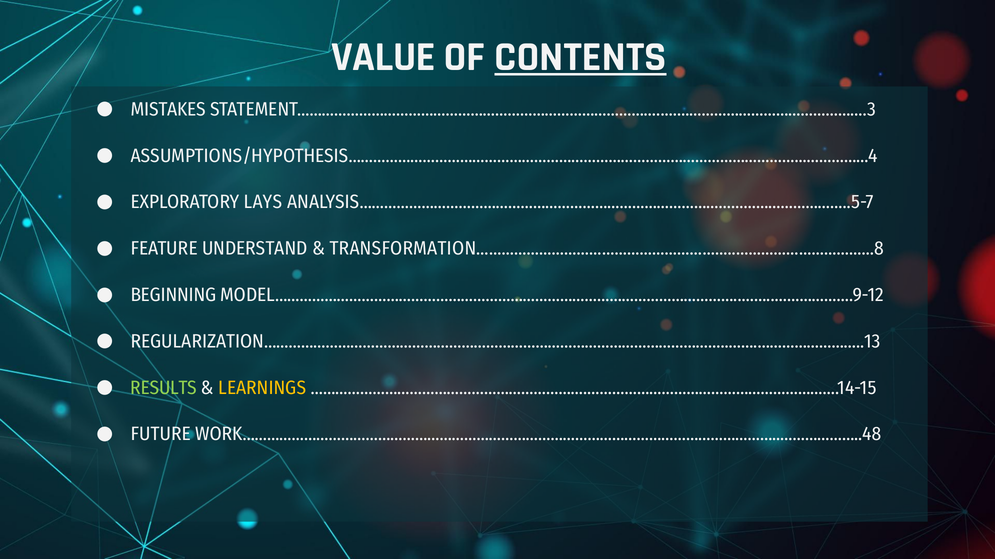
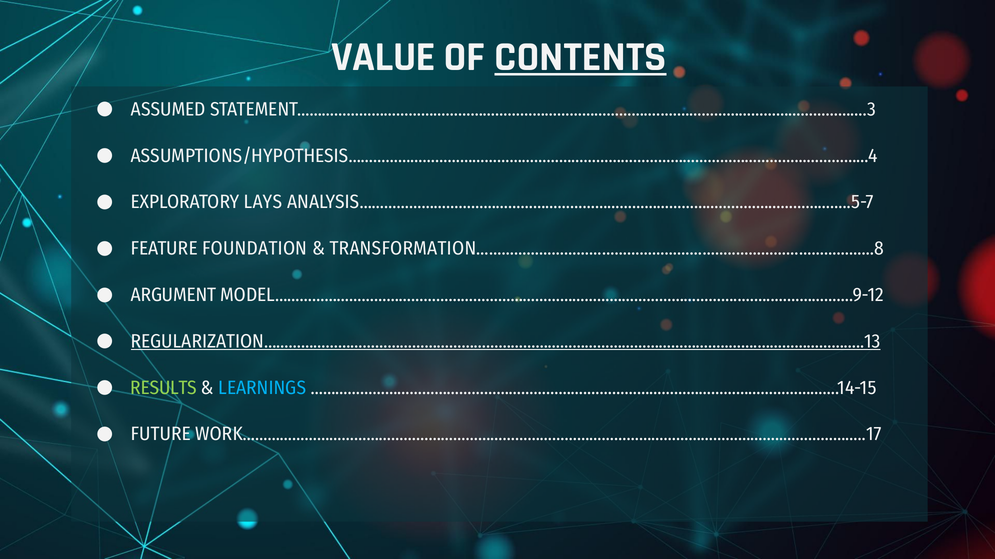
MISTAKES: MISTAKES -> ASSUMED
UNDERSTAND: UNDERSTAND -> FOUNDATION
BEGINNING: BEGINNING -> ARGUMENT
REGULARIZATION…………………………………………………………………………………………………..…….……………………..13 underline: none -> present
LEARNINGS colour: yellow -> light blue
WORK…………………………………………………………………………………………………………………..………………..48: WORK…………………………………………………………………………………………………………………..………………..48 -> WORK…………………………………………………………………………………………………………………..………………..17
